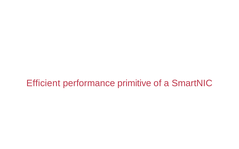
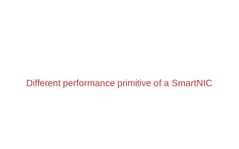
Efficient: Efficient -> Different
